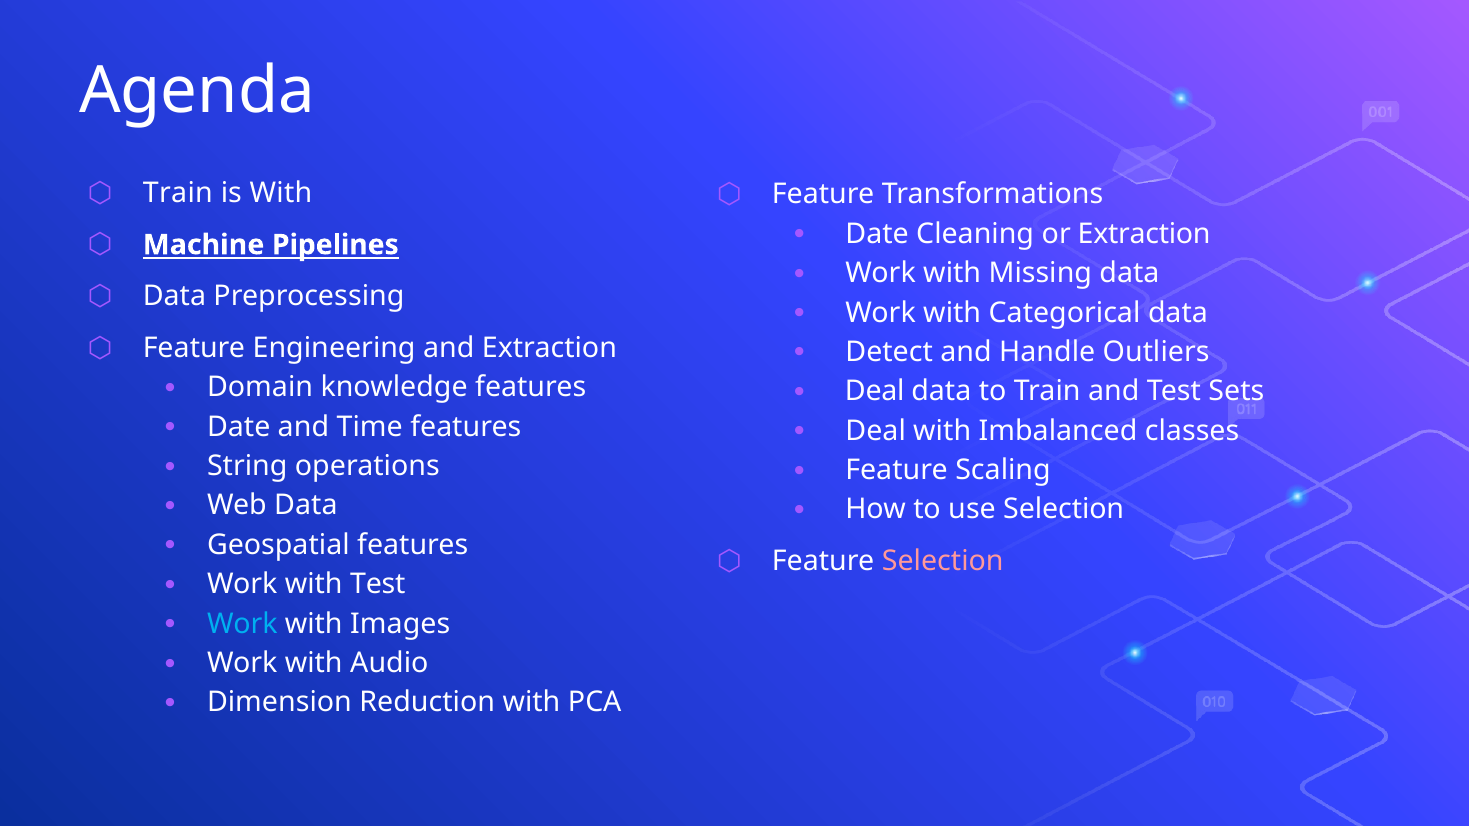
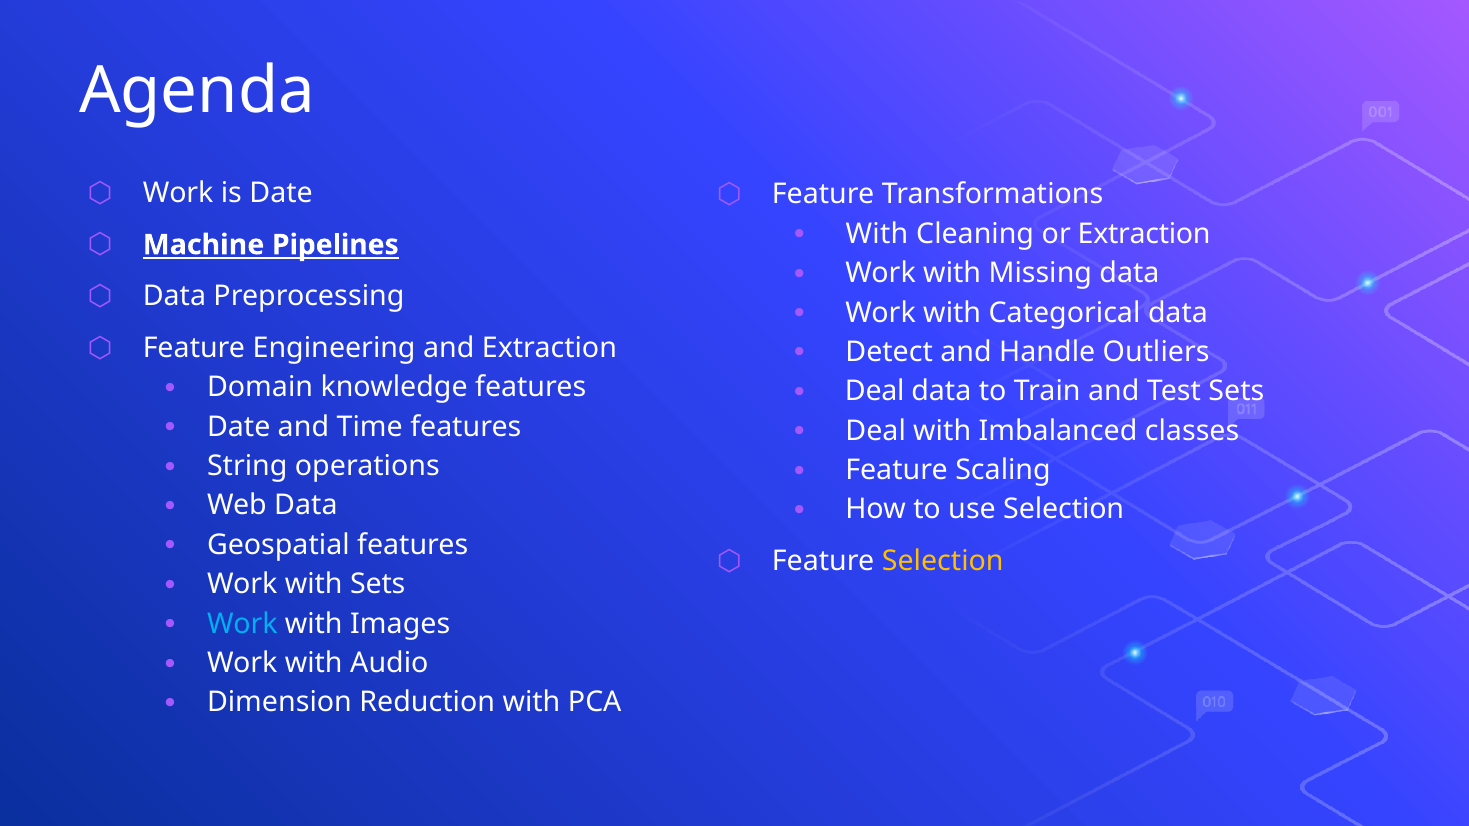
Train at (178, 193): Train -> Work
is With: With -> Date
Date at (877, 234): Date -> With
Selection at (943, 561) colour: pink -> yellow
with Test: Test -> Sets
